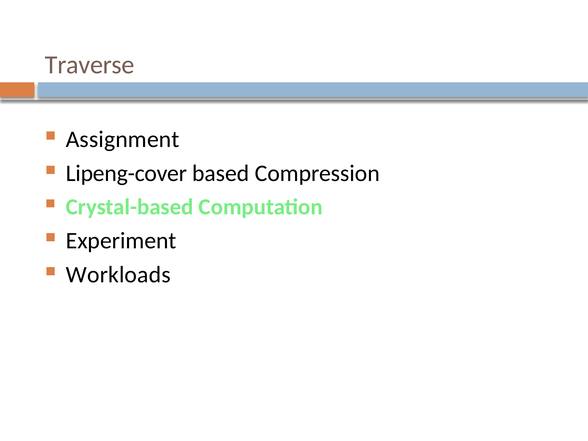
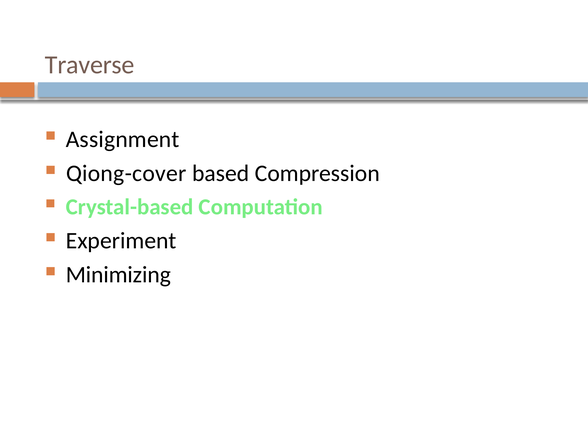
Lipeng-cover: Lipeng-cover -> Qiong-cover
Workloads: Workloads -> Minimizing
